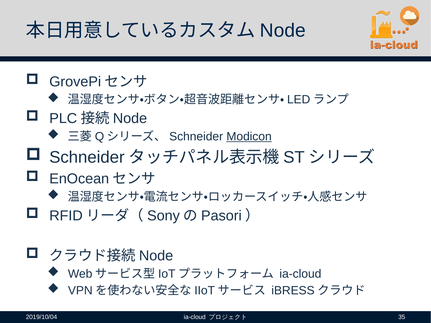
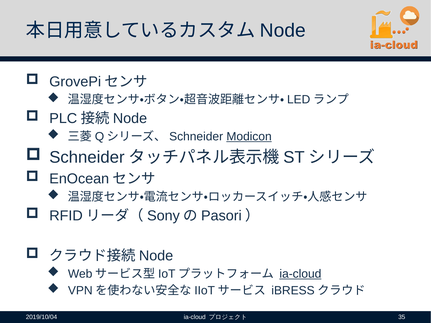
ia-cloud at (300, 274) underline: none -> present
